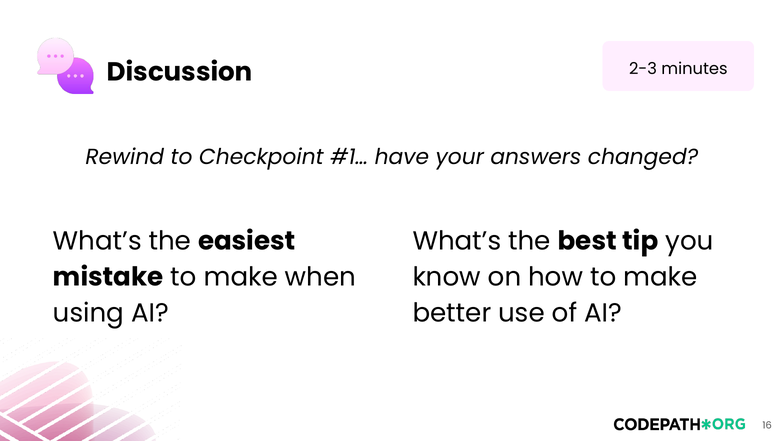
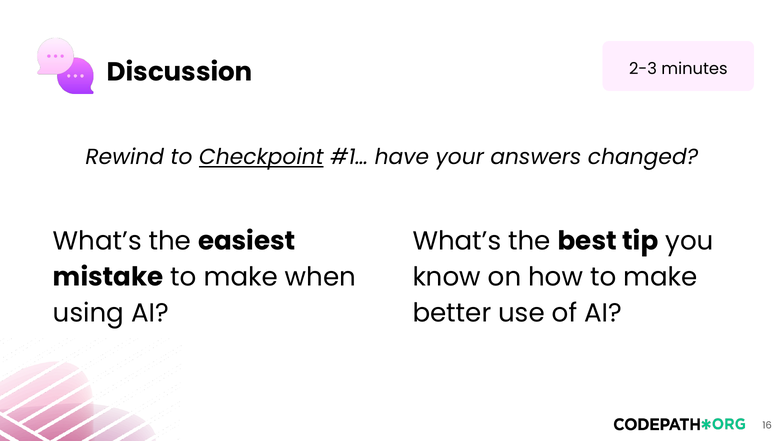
Checkpoint underline: none -> present
